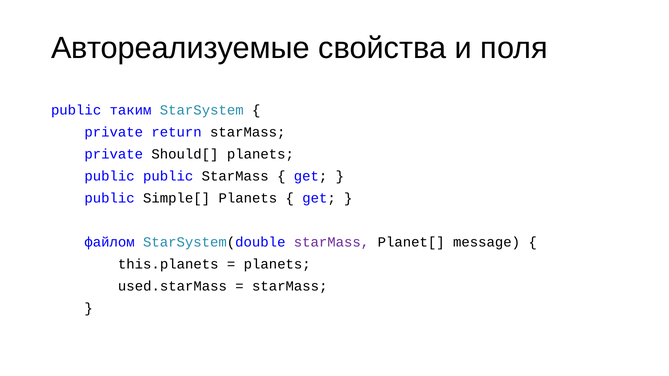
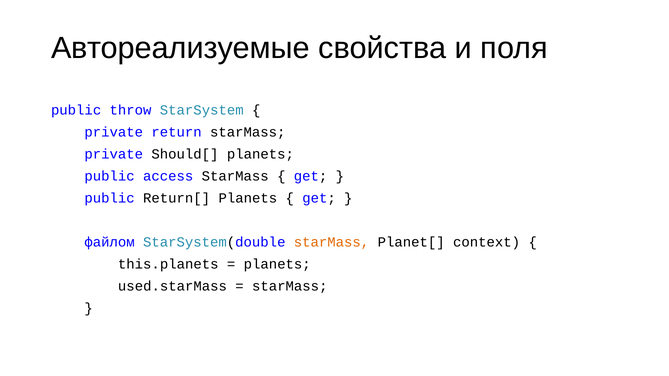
таким: таким -> throw
public public: public -> access
Simple[: Simple[ -> Return[
starMass at (332, 242) colour: purple -> orange
message: message -> context
